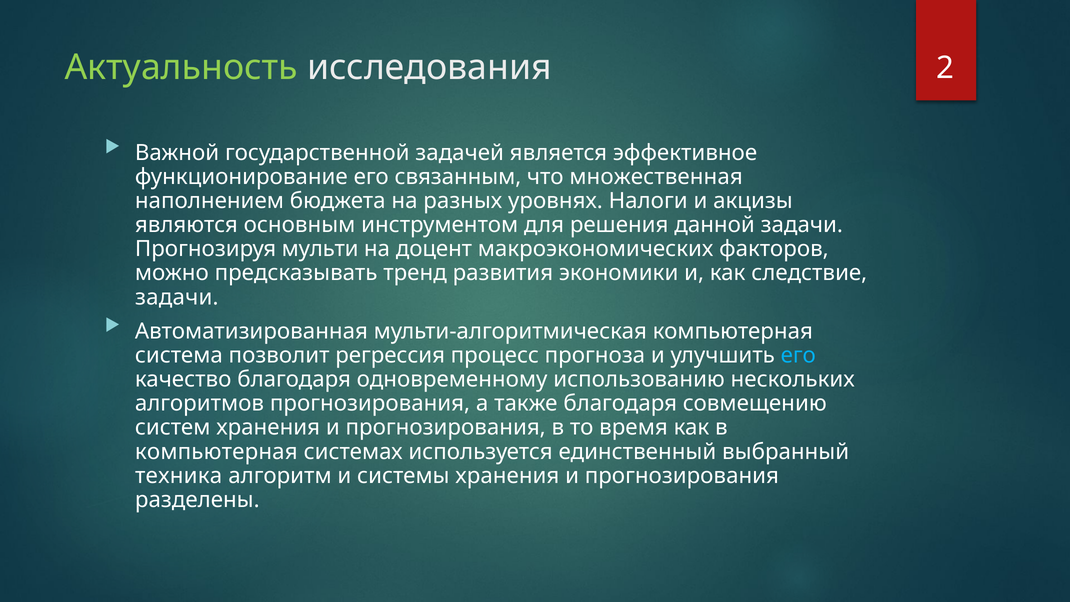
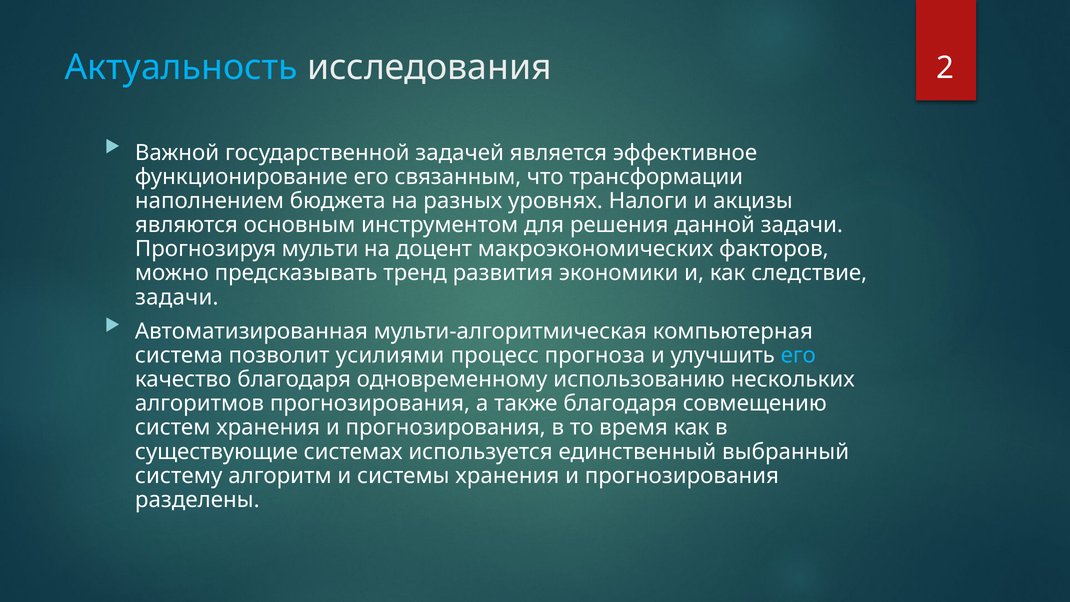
Актуальность colour: light green -> light blue
множественная: множественная -> трансформации
регрессия: регрессия -> усилиями
компьютерная at (216, 452): компьютерная -> существующие
техника: техника -> систему
